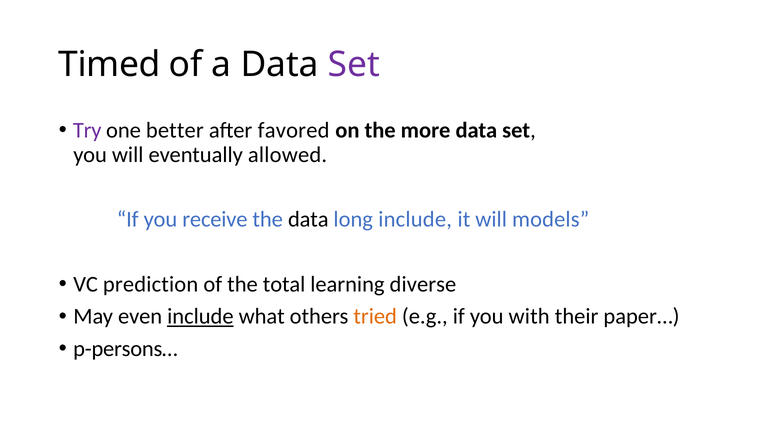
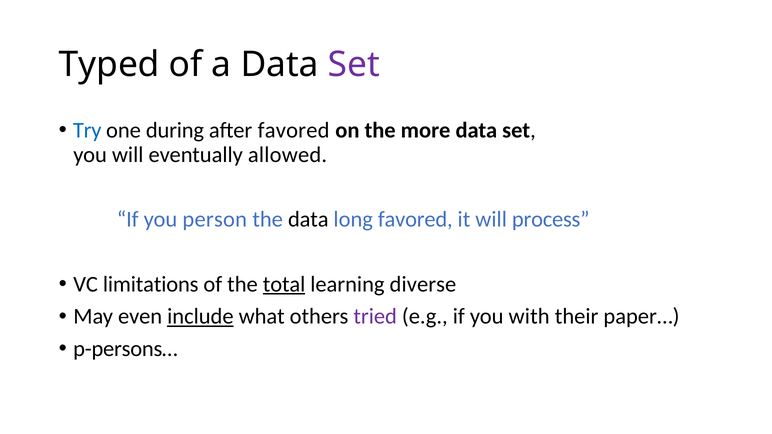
Timed: Timed -> Typed
Try colour: purple -> blue
better: better -> during
receive: receive -> person
long include: include -> favored
models: models -> process
prediction: prediction -> limitations
total underline: none -> present
tried colour: orange -> purple
